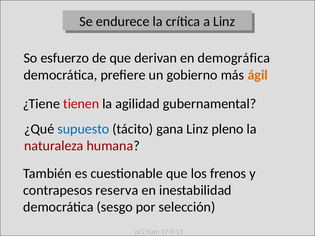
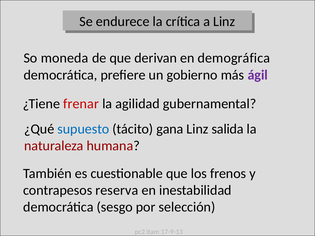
esfuerzo: esfuerzo -> moneda
ágil colour: orange -> purple
tienen: tienen -> frenar
pleno: pleno -> salida
